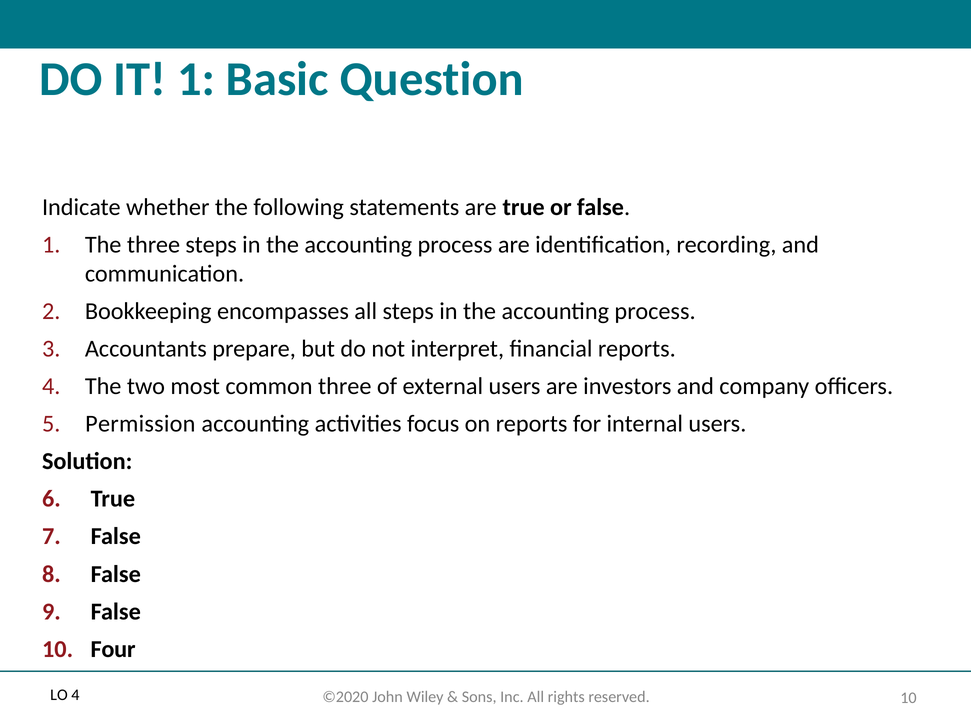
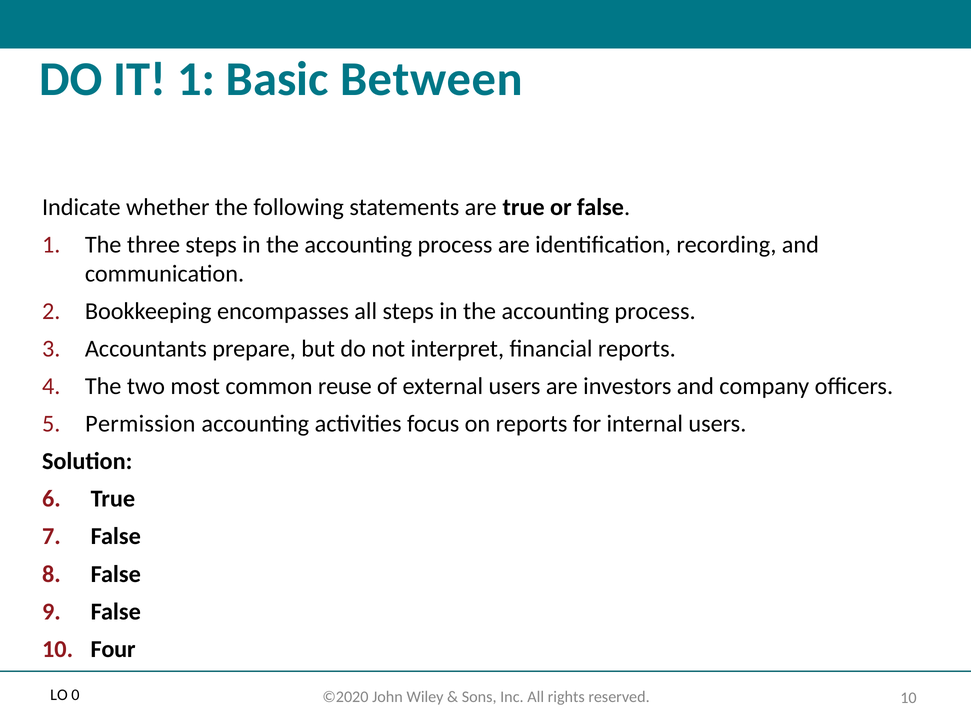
Question: Question -> Between
common three: three -> reuse
O 4: 4 -> 0
